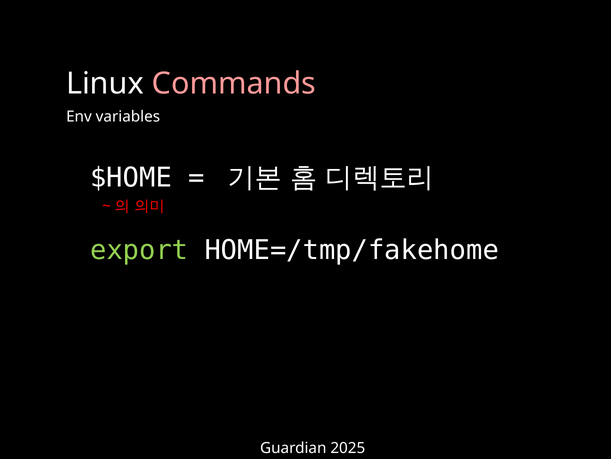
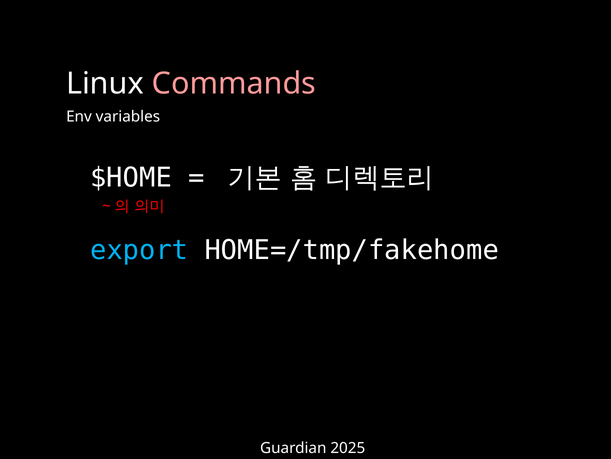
export colour: light green -> light blue
